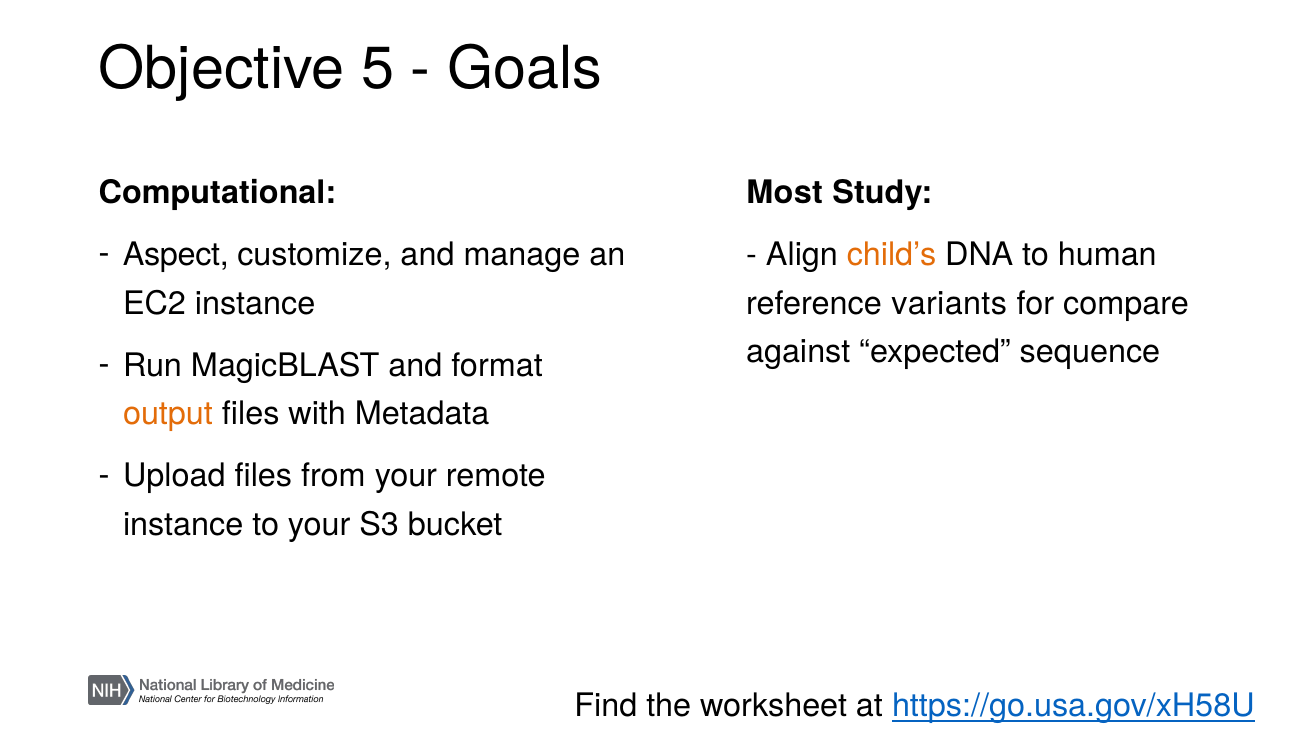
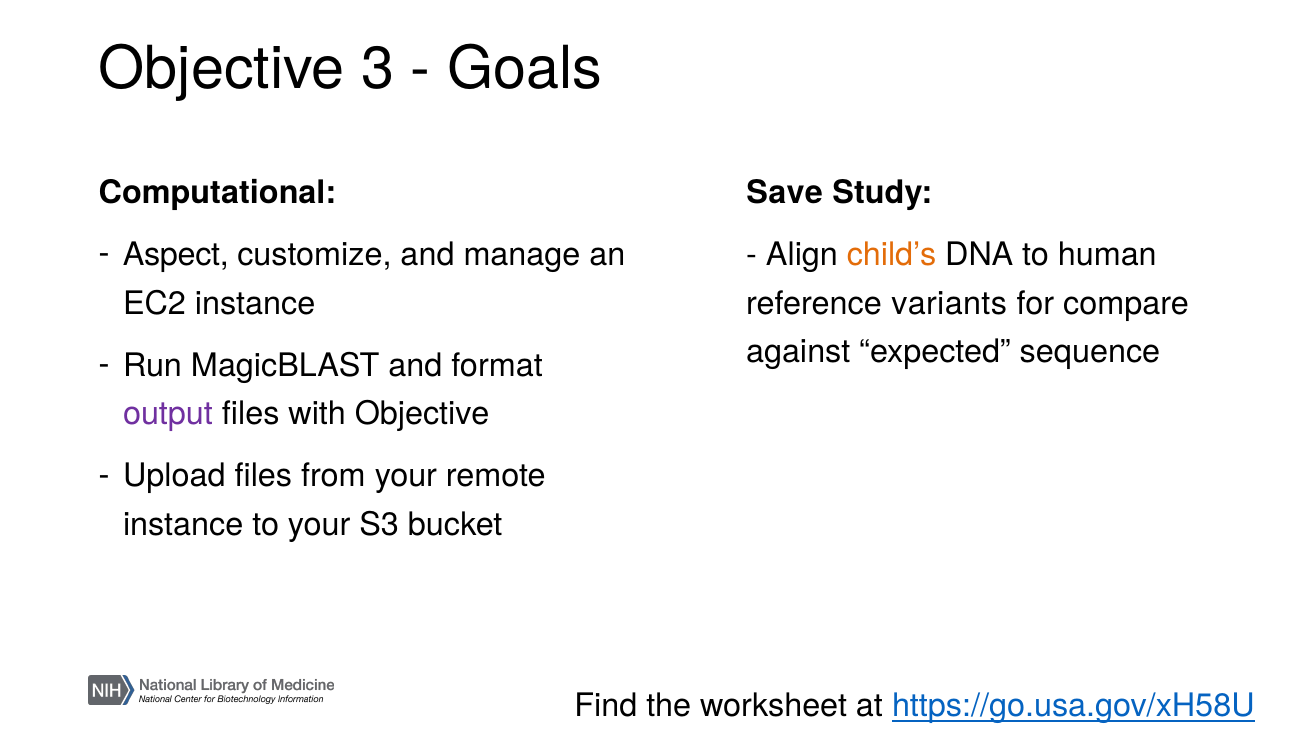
5: 5 -> 3
Most: Most -> Save
output colour: orange -> purple
with Metadata: Metadata -> Objective
